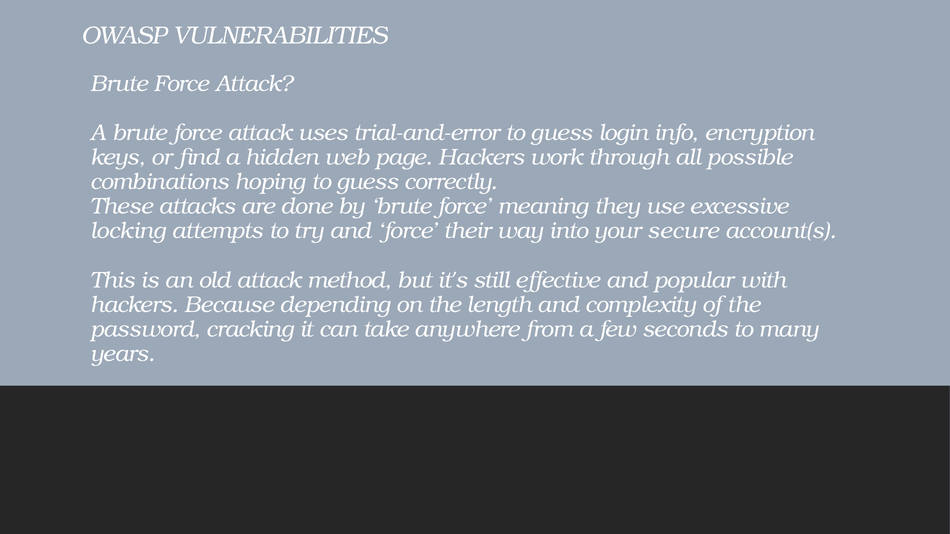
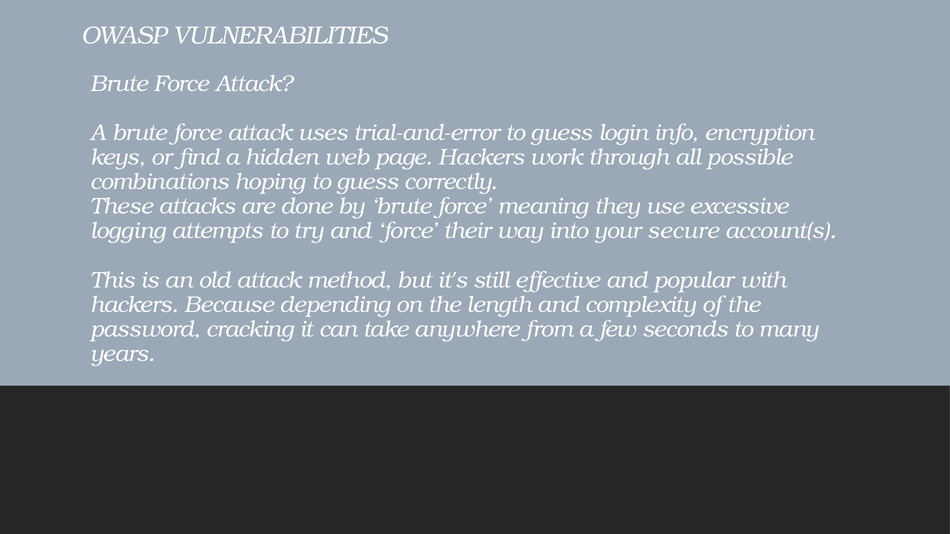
locking: locking -> logging
